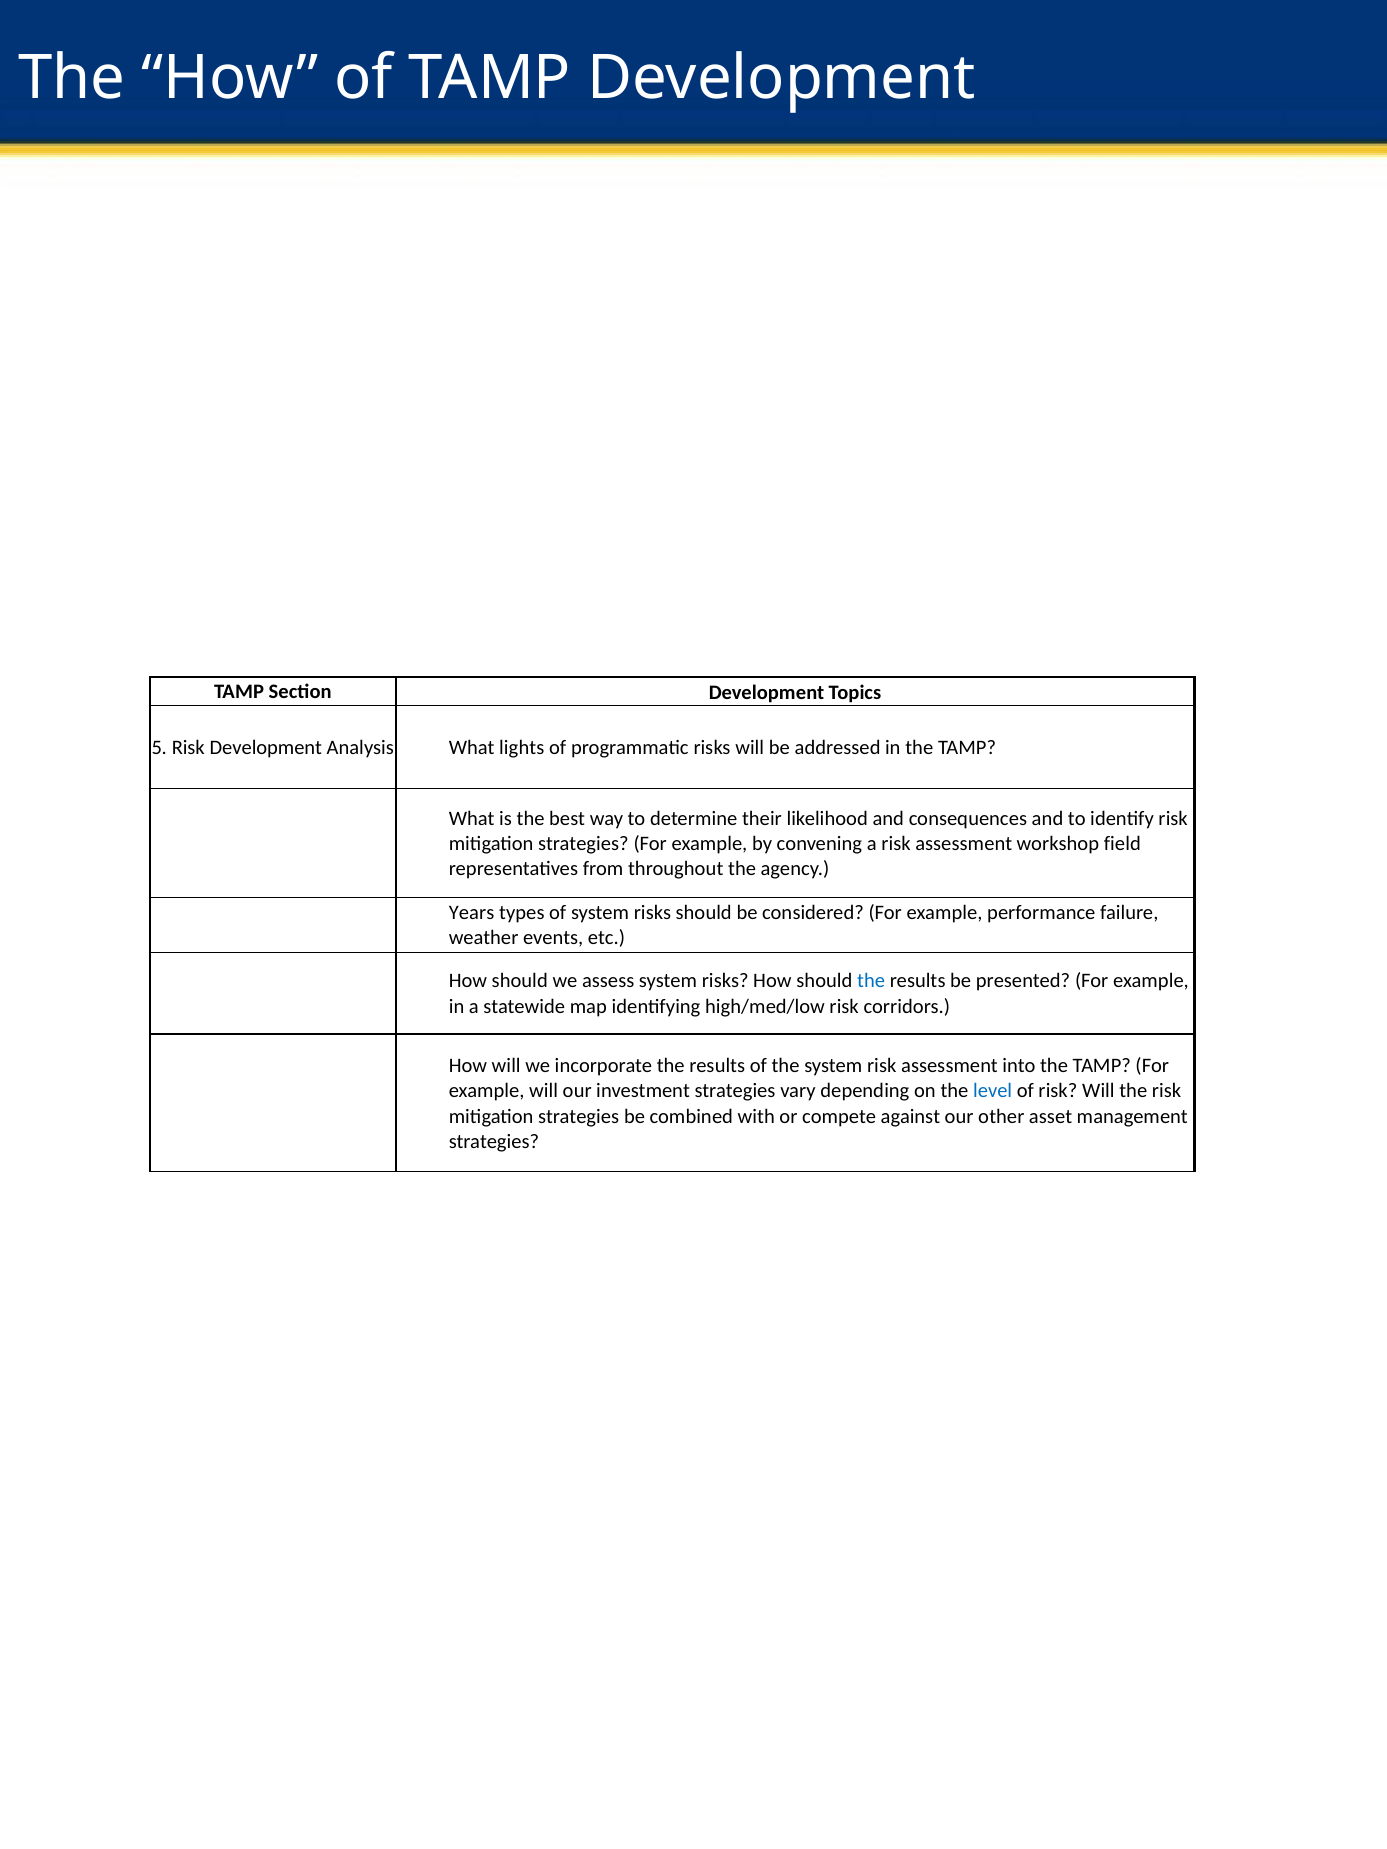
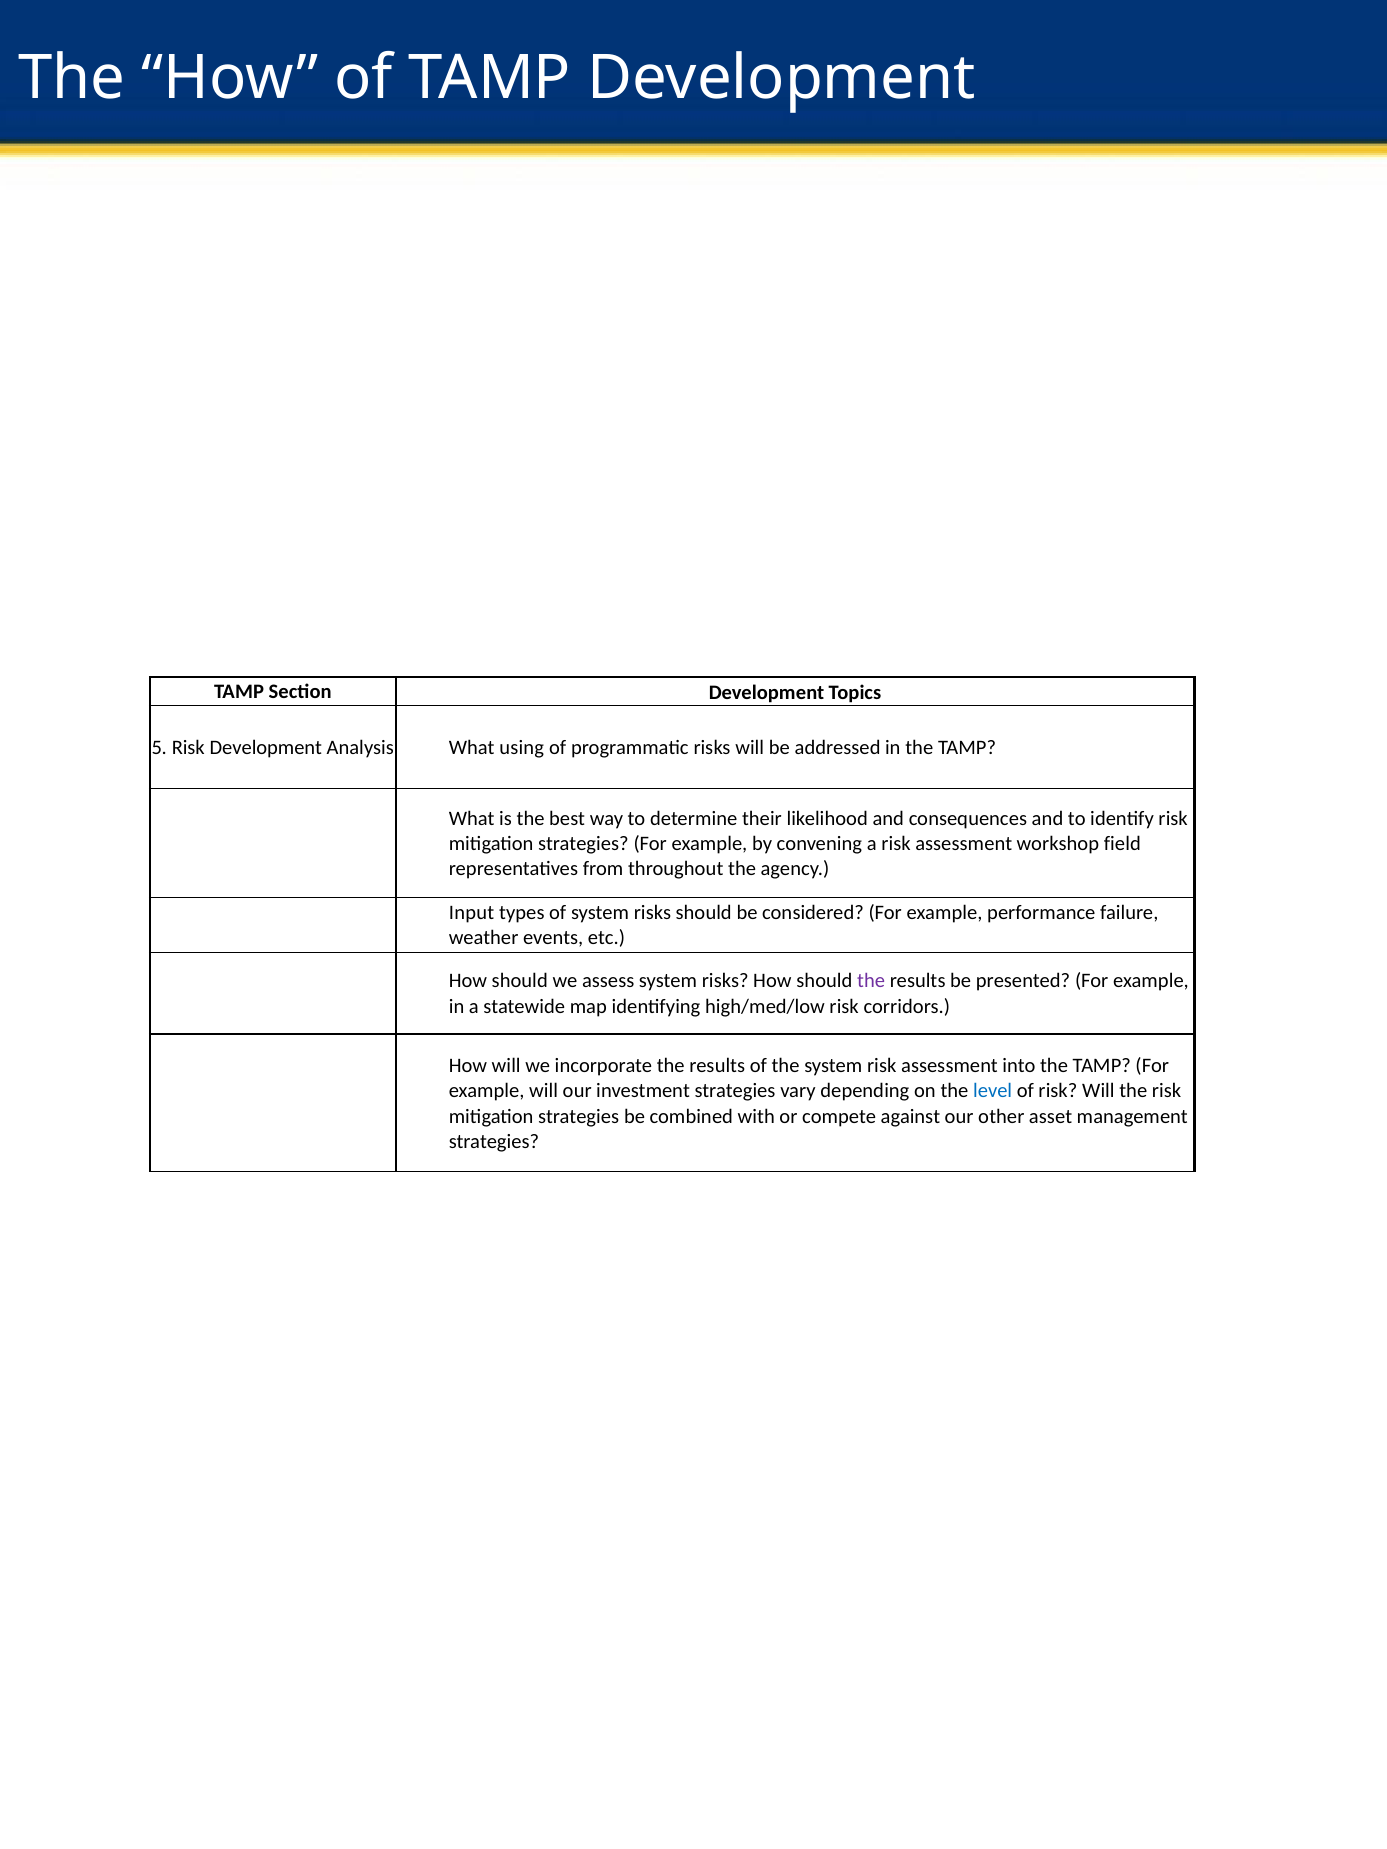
lights: lights -> using
Years: Years -> Input
the at (871, 981) colour: blue -> purple
